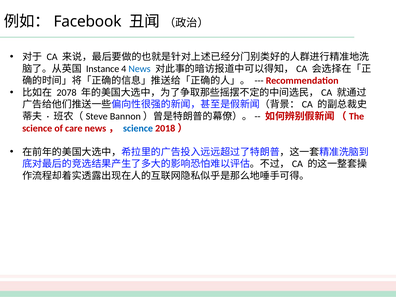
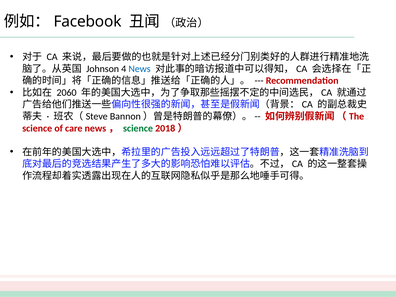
Instance: Instance -> Johnson
2078: 2078 -> 2060
science at (138, 128) colour: blue -> green
